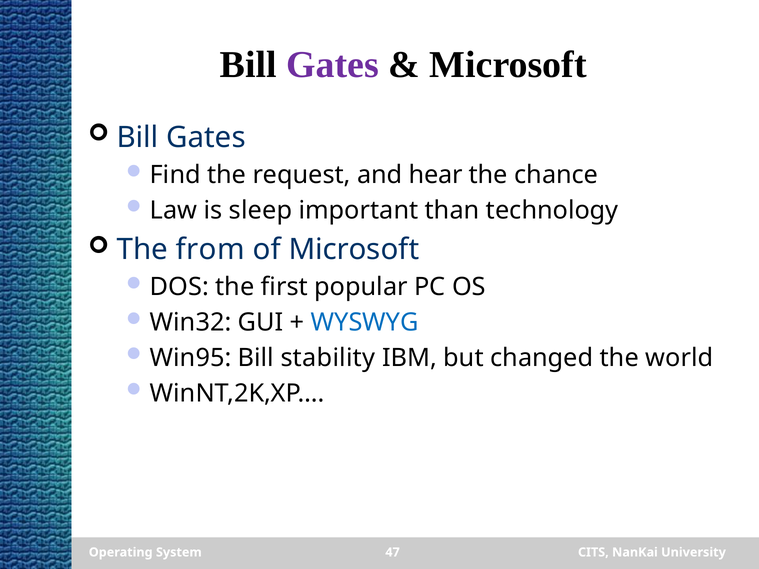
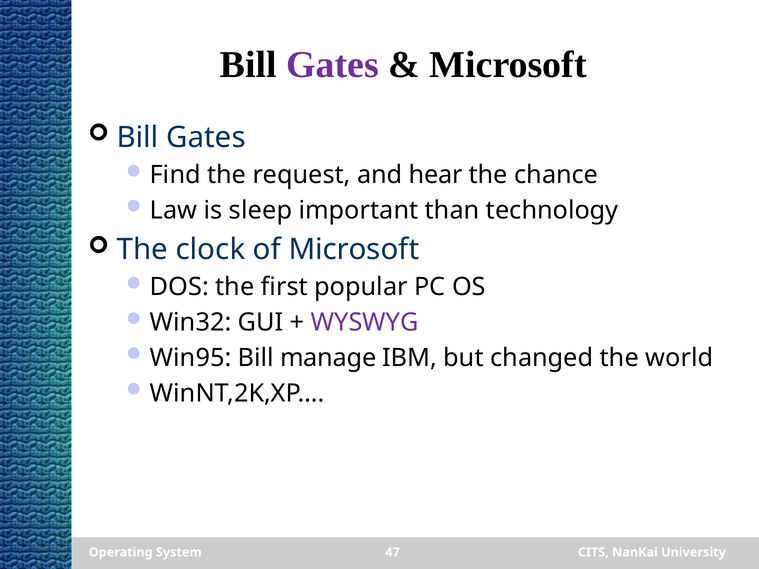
from: from -> clock
WYSWYG colour: blue -> purple
stability: stability -> manage
